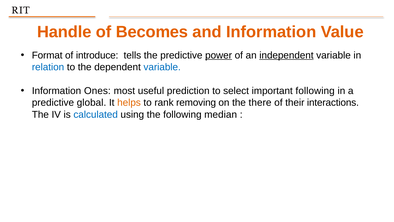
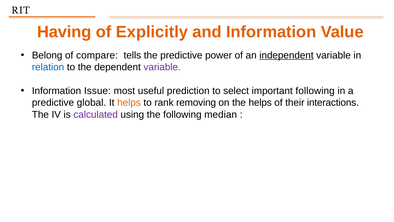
Handle: Handle -> Having
Becomes: Becomes -> Explicitly
Format: Format -> Belong
introduce: introduce -> compare
power underline: present -> none
variable at (162, 67) colour: blue -> purple
Ones: Ones -> Issue
the there: there -> helps
calculated colour: blue -> purple
